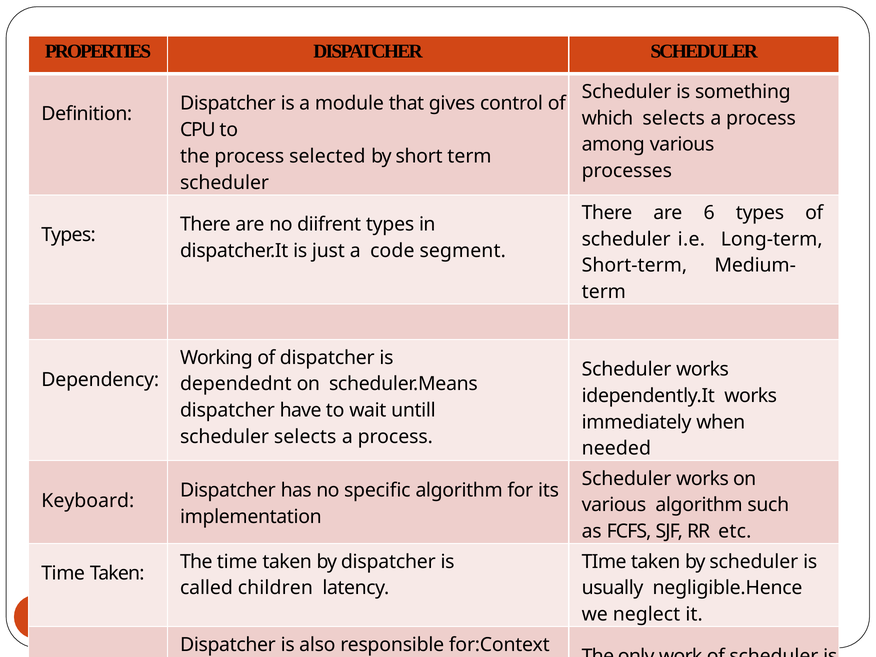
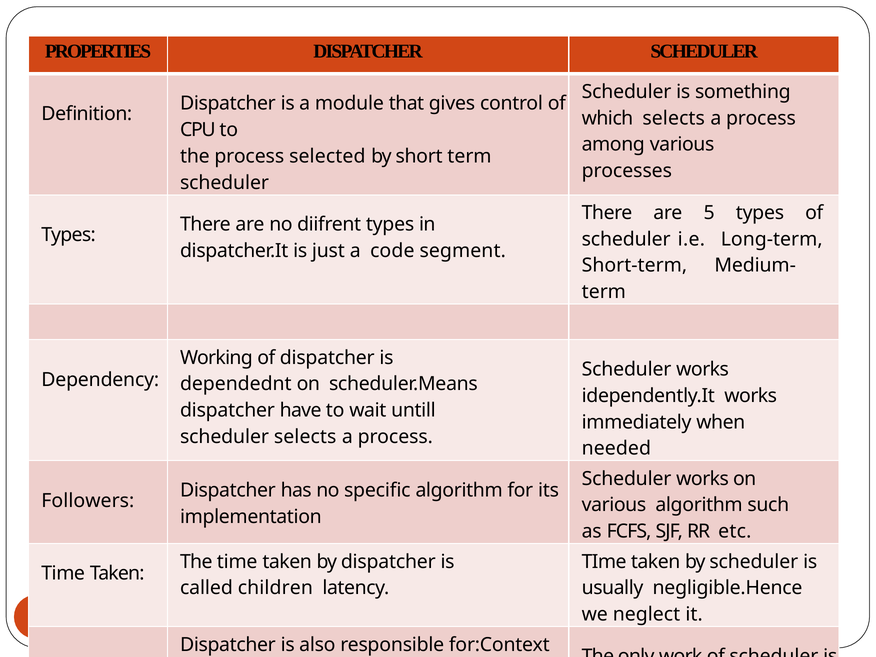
6: 6 -> 5
Keyboard: Keyboard -> Followers
